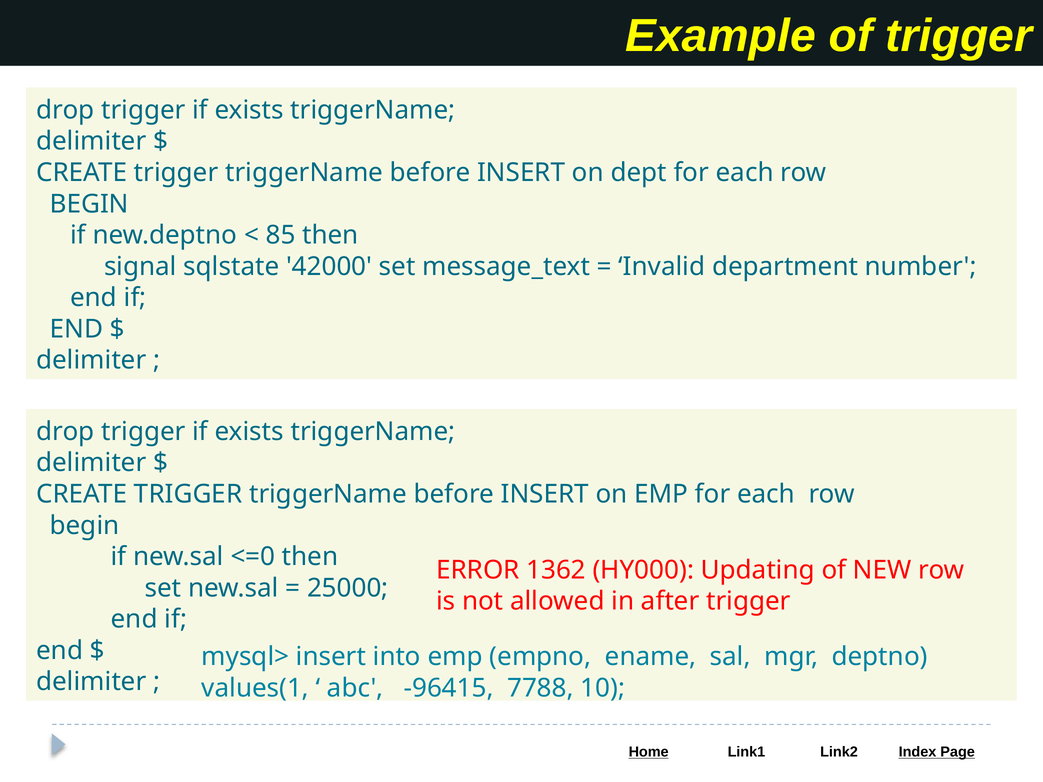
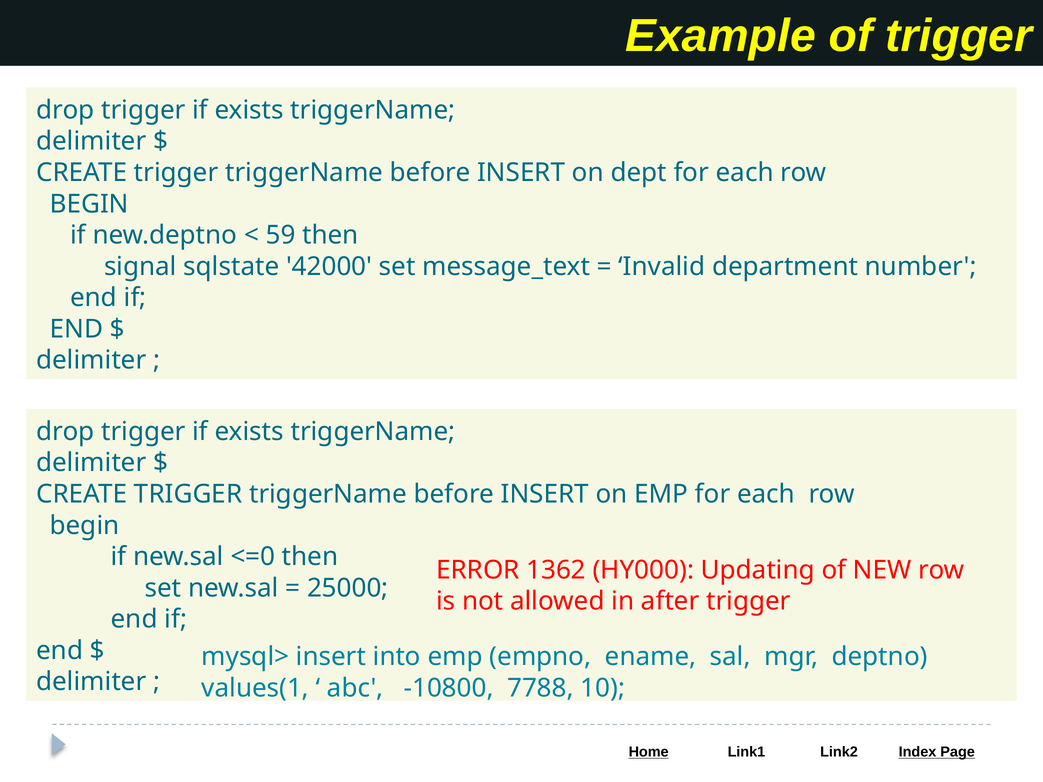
85: 85 -> 59
-96415: -96415 -> -10800
